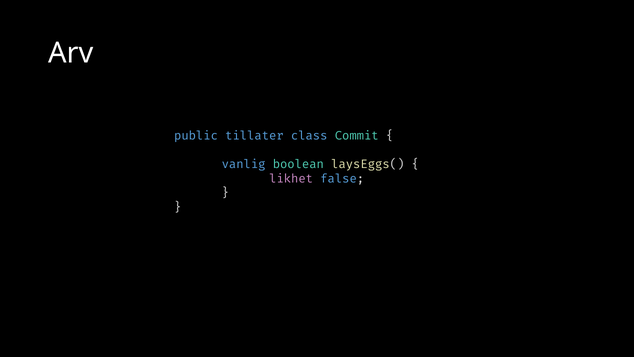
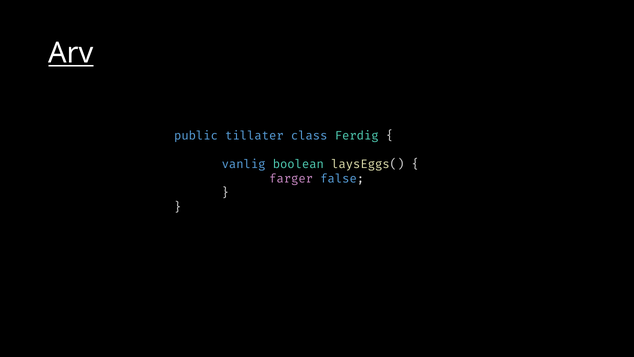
Arv underline: none -> present
Commit: Commit -> Ferdig
likhet: likhet -> farger
